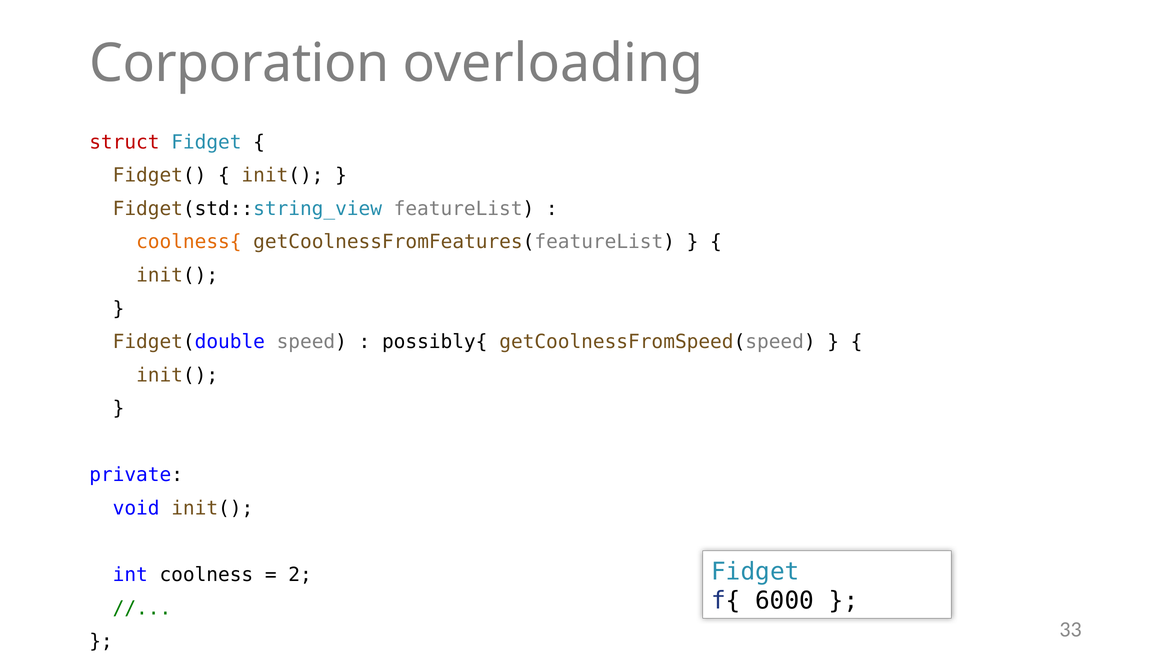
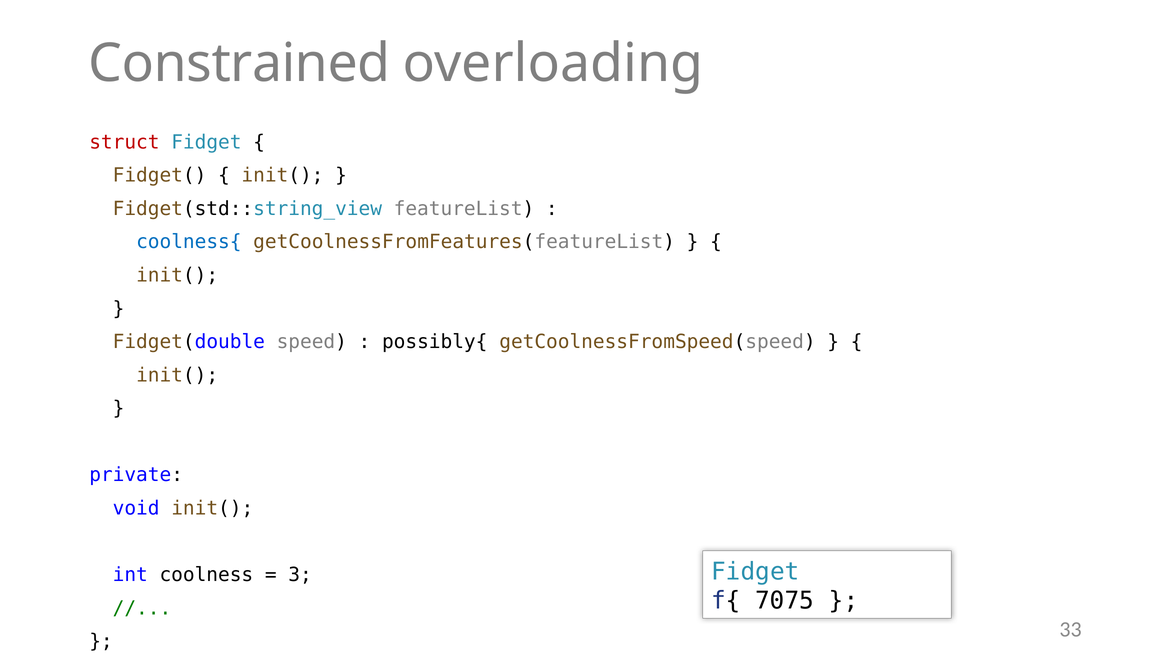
Corporation: Corporation -> Constrained
coolness{ colour: orange -> blue
2: 2 -> 3
6000: 6000 -> 7075
